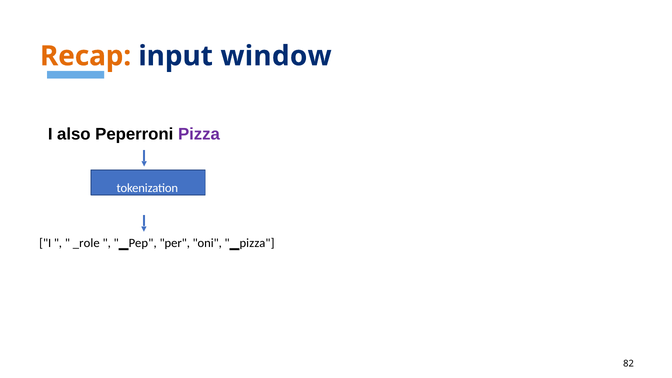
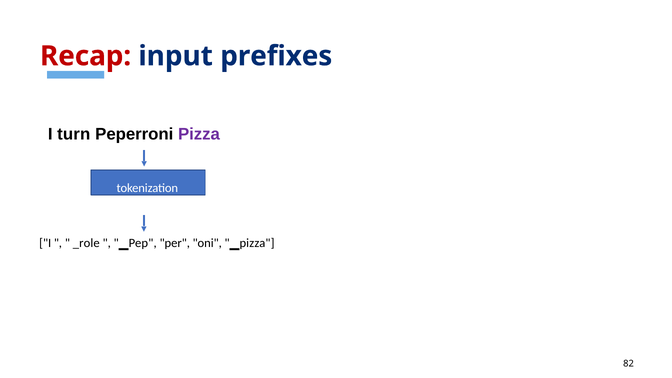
Recap colour: orange -> red
window: window -> prefixes
also: also -> turn
